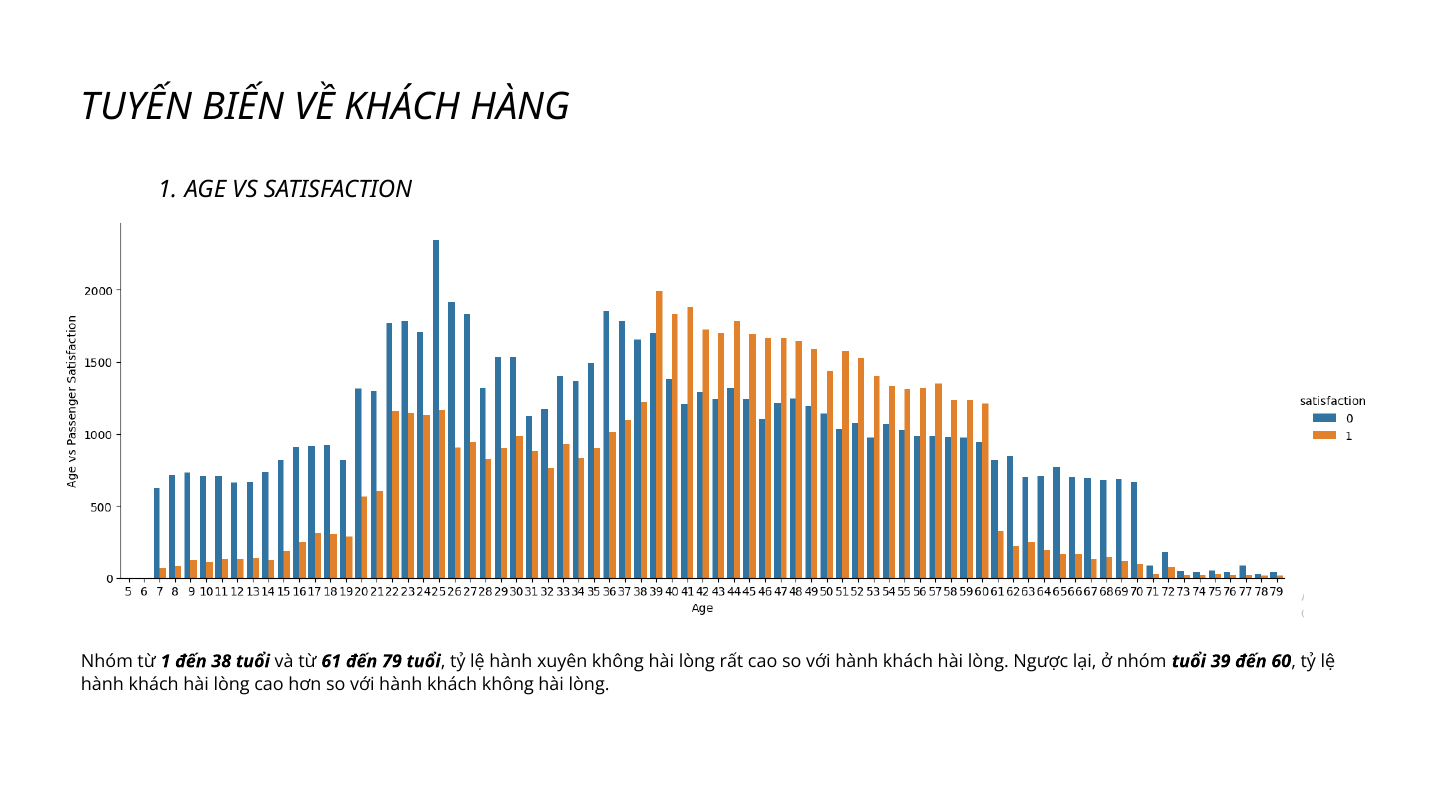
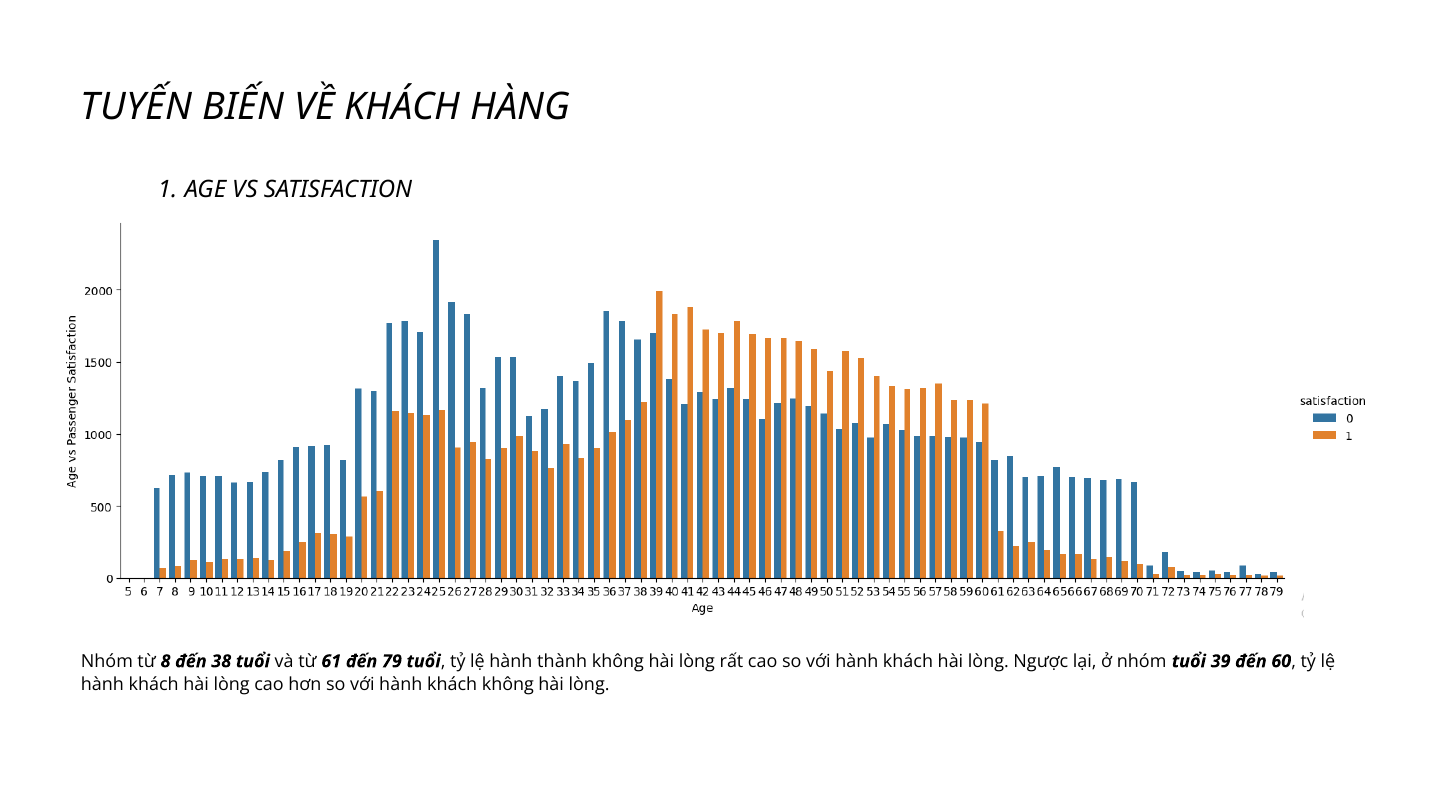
từ 1: 1 -> 8
xuyên: xuyên -> thành
